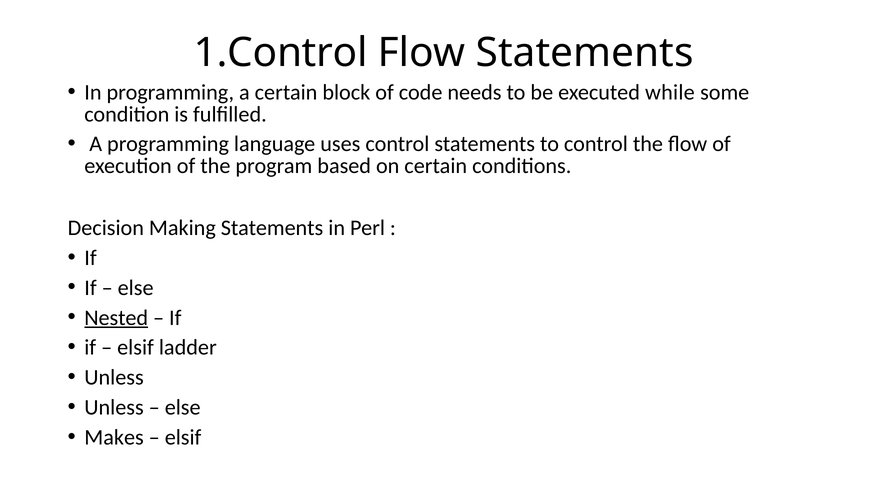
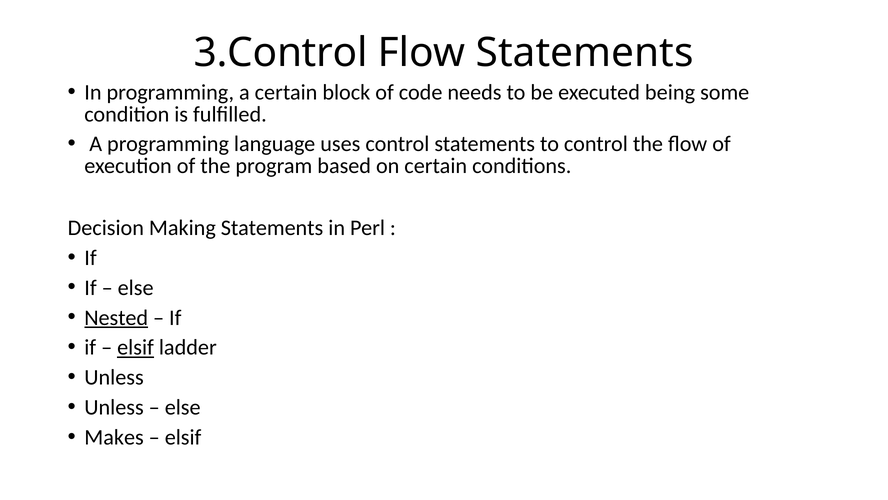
1.Control: 1.Control -> 3.Control
while: while -> being
elsif at (136, 347) underline: none -> present
